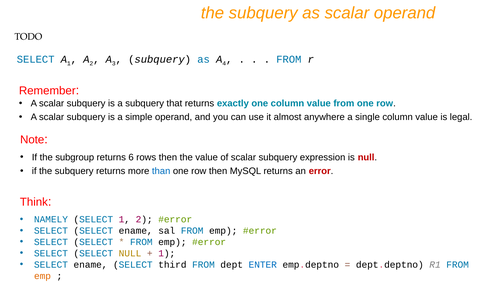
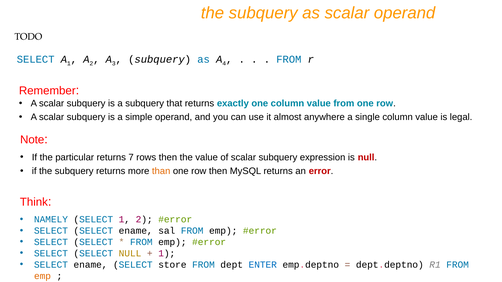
subgroup: subgroup -> particular
6: 6 -> 7
than colour: blue -> orange
third: third -> store
